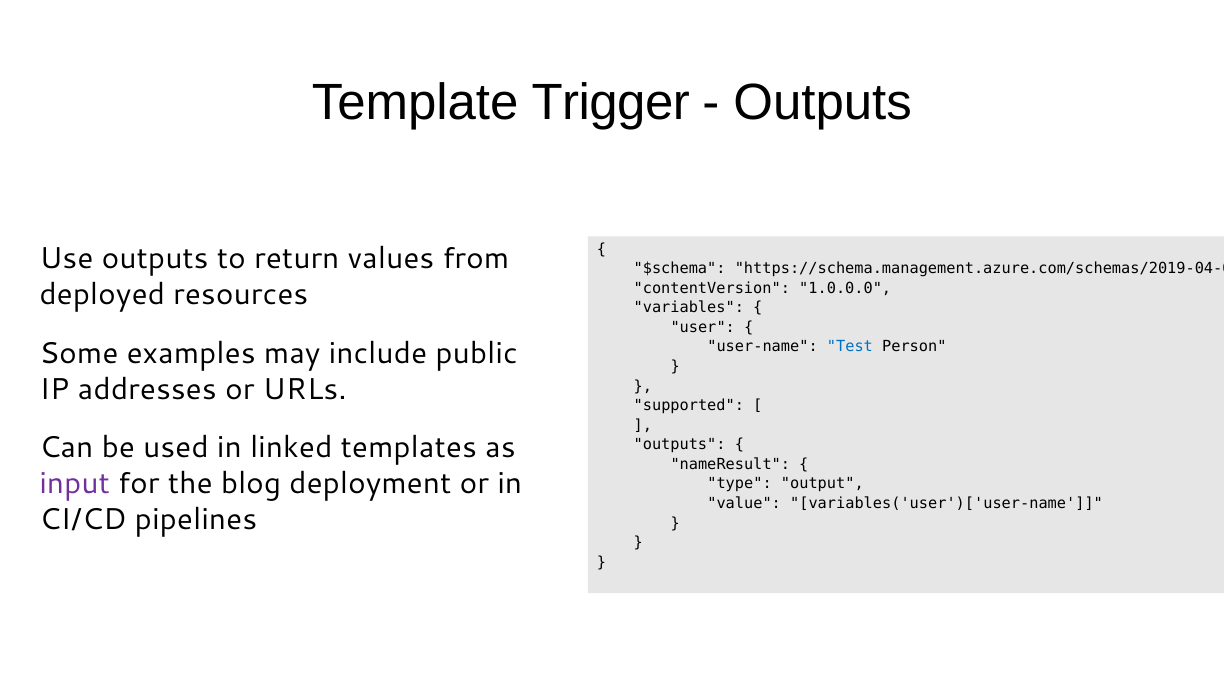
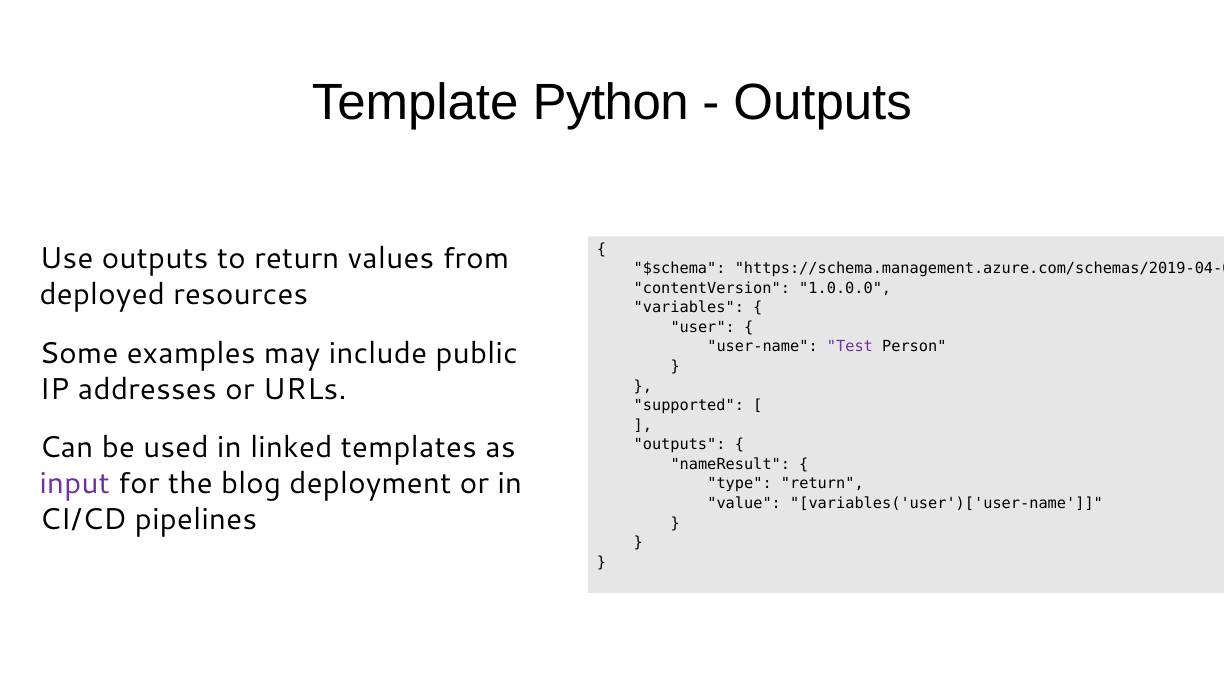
Trigger: Trigger -> Python
Test colour: blue -> purple
type output: output -> return
